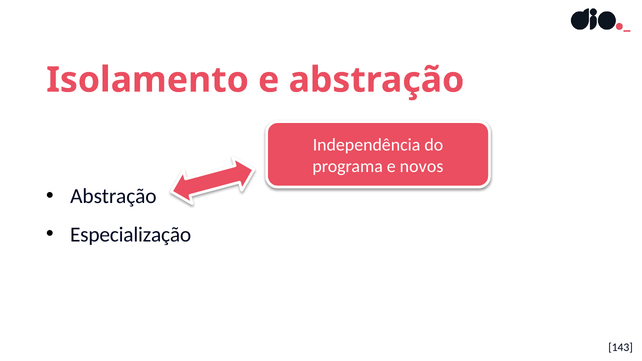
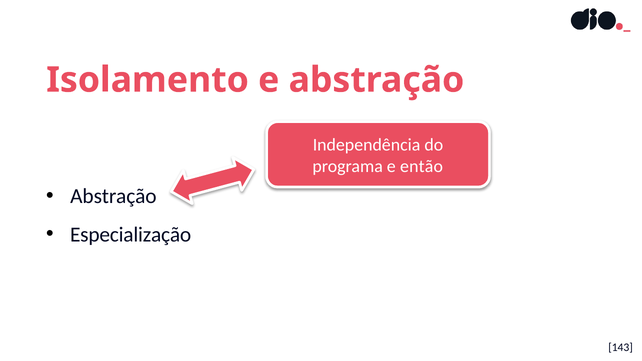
novos: novos -> então
